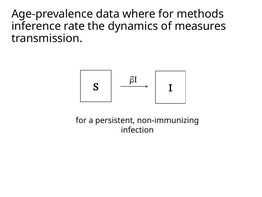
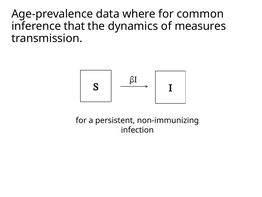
methods: methods -> common
rate: rate -> that
